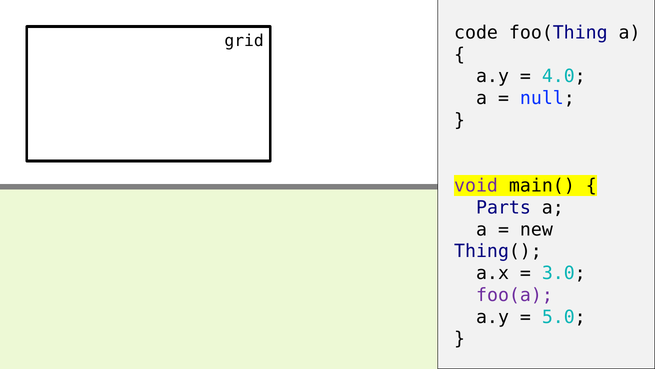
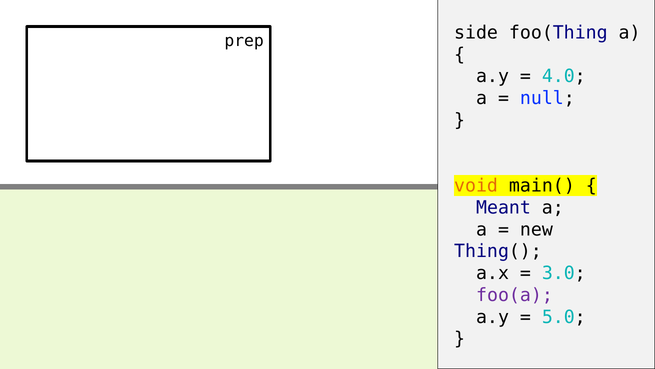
code: code -> side
grid: grid -> prep
void colour: purple -> orange
Parts: Parts -> Meant
